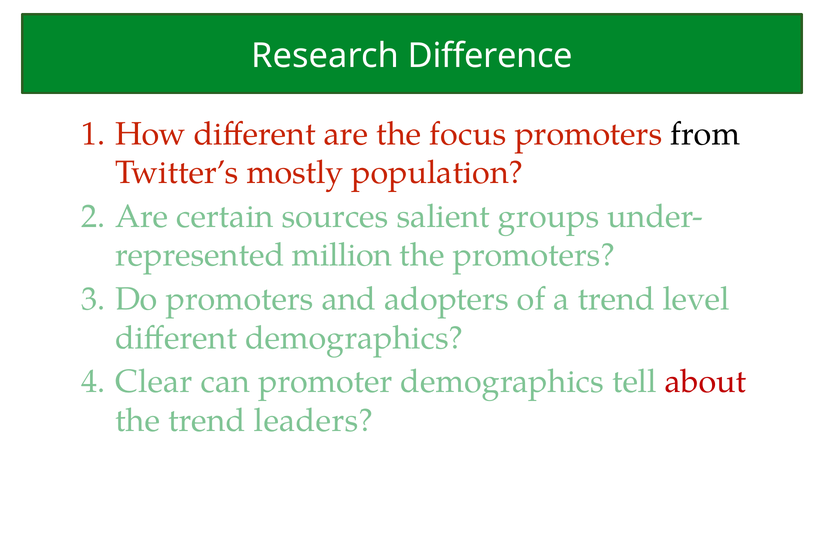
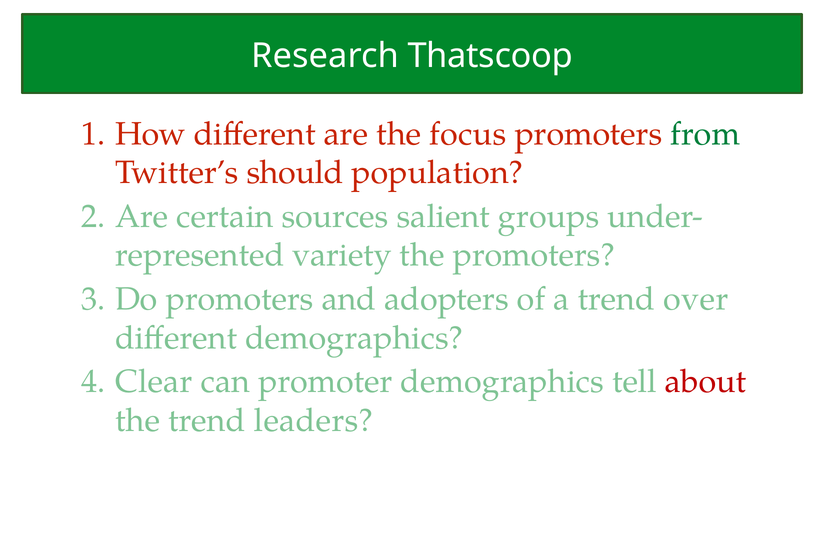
Difference: Difference -> Thatscoop
from colour: black -> green
mostly: mostly -> should
million: million -> variety
level: level -> over
